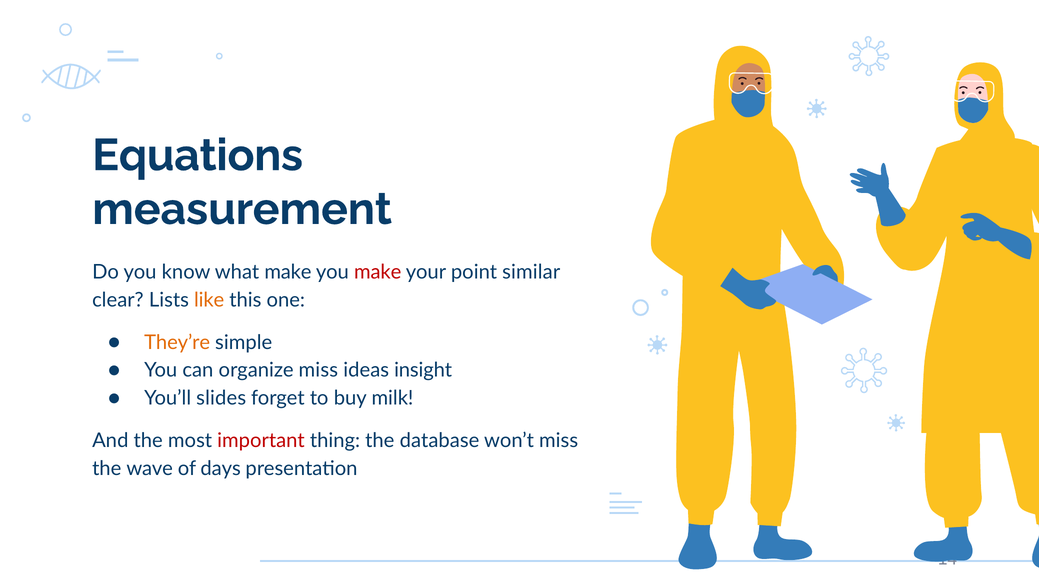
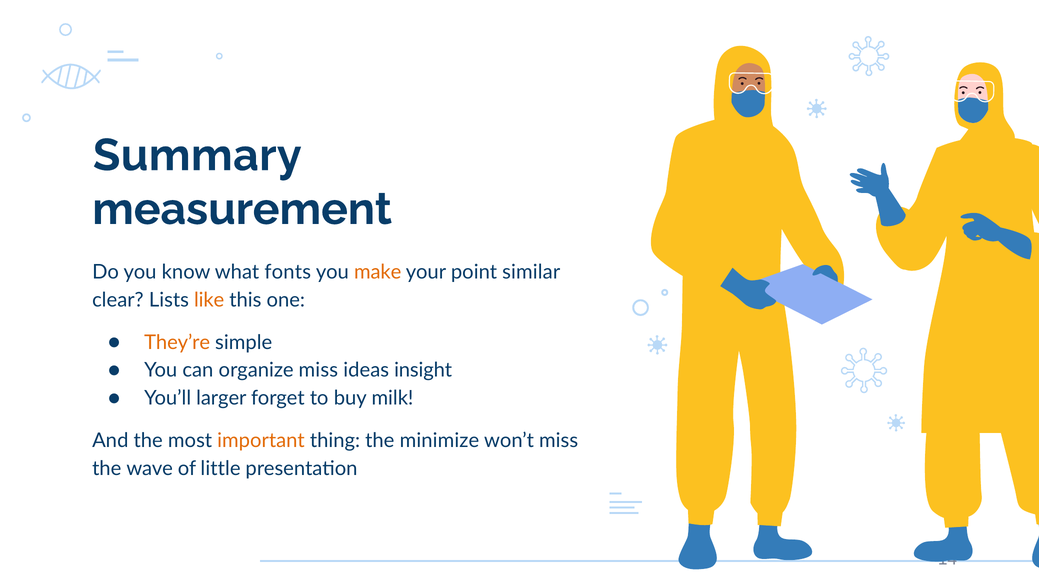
Equations: Equations -> Summary
what make: make -> fonts
make at (378, 272) colour: red -> orange
slides: slides -> larger
important colour: red -> orange
database: database -> minimize
days: days -> little
